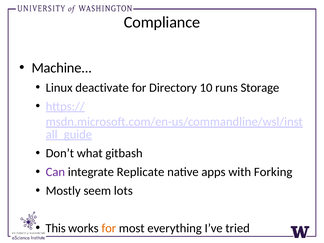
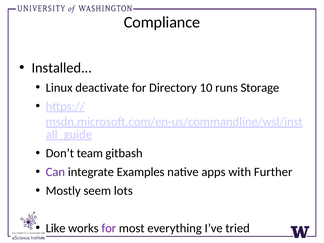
Machine: Machine -> Installed
what: what -> team
Replicate: Replicate -> Examples
Forking: Forking -> Further
This: This -> Like
for at (109, 228) colour: orange -> purple
